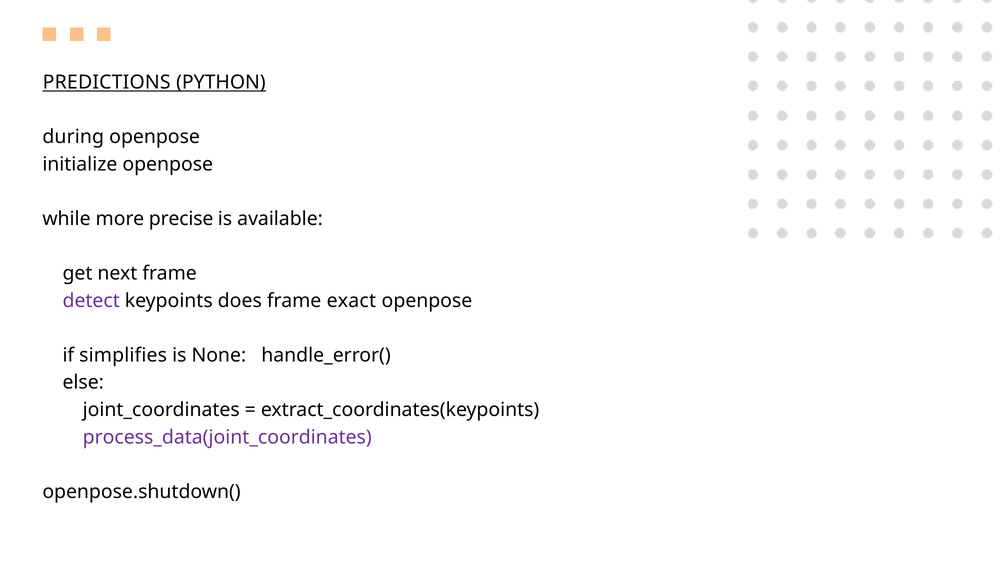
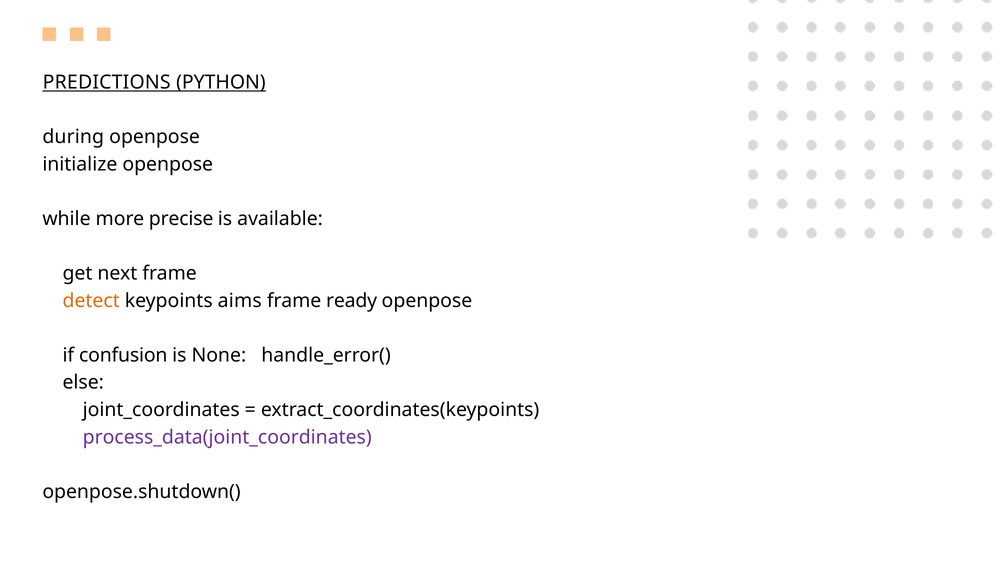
detect colour: purple -> orange
does: does -> aims
exact: exact -> ready
simplifies: simplifies -> confusion
